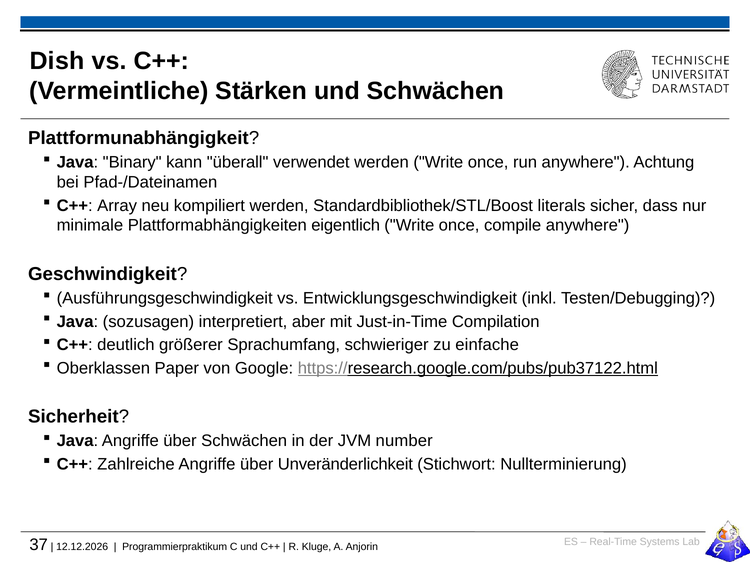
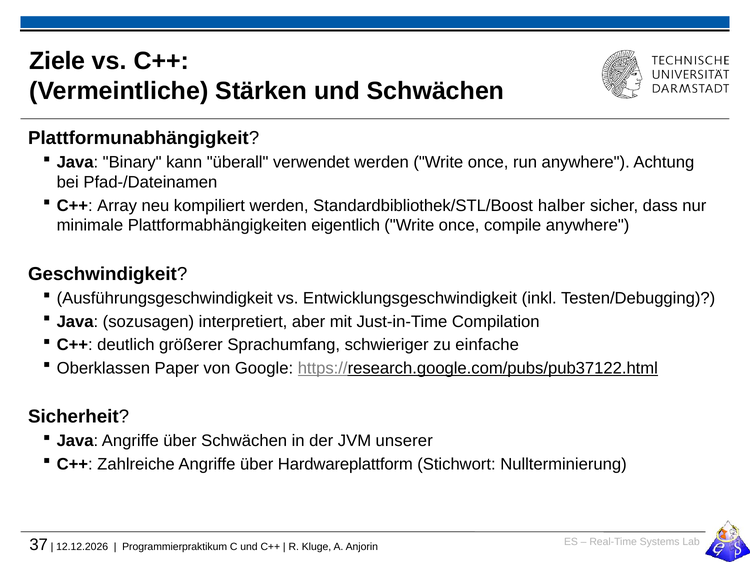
Dish: Dish -> Ziele
literals: literals -> halber
number: number -> unserer
Unveränderlichkeit: Unveränderlichkeit -> Hardwareplattform
